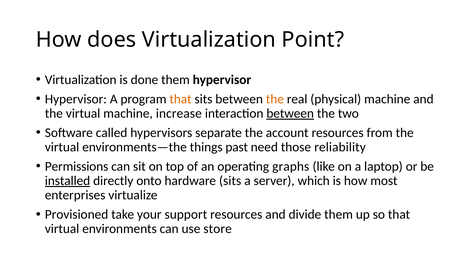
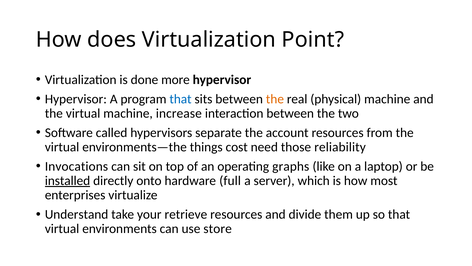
done them: them -> more
that at (181, 99) colour: orange -> blue
between at (290, 113) underline: present -> none
past: past -> cost
Permissions: Permissions -> Invocations
hardware sits: sits -> full
Provisioned: Provisioned -> Understand
support: support -> retrieve
